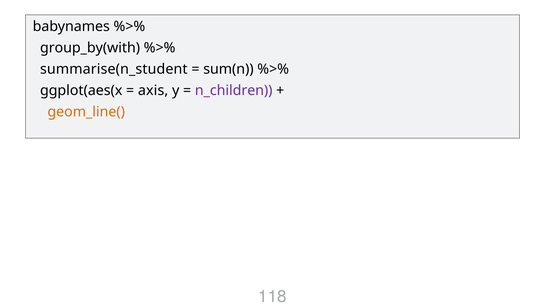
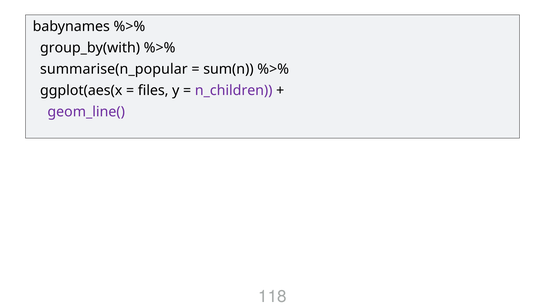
summarise(n_student: summarise(n_student -> summarise(n_popular
axis: axis -> files
geom_line( colour: orange -> purple
